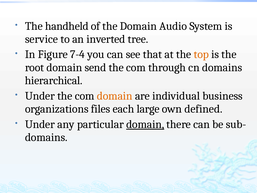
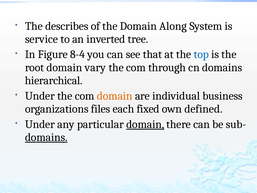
handheld: handheld -> describes
Audio: Audio -> Along
7-4: 7-4 -> 8-4
top colour: orange -> blue
send: send -> vary
large: large -> fixed
domains at (46, 137) underline: none -> present
